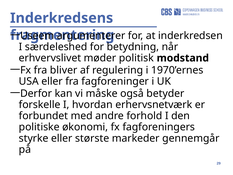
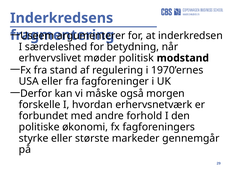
bliver: bliver -> stand
betyder: betyder -> morgen
